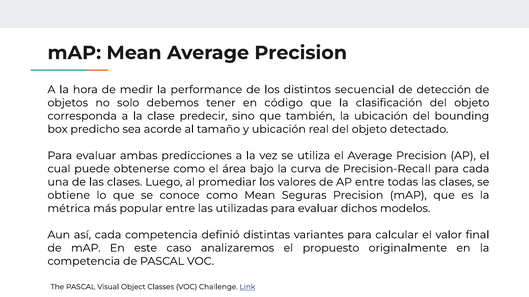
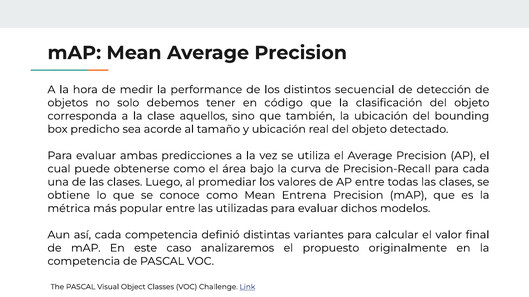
predecir: predecir -> aquellos
Seguras: Seguras -> Entrena
